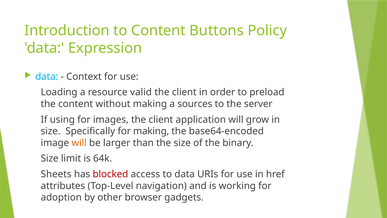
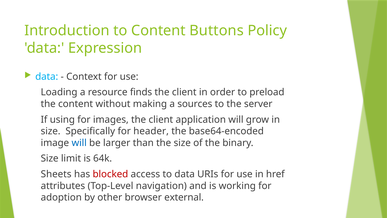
valid: valid -> finds
for making: making -> header
will at (79, 143) colour: orange -> blue
gadgets: gadgets -> external
